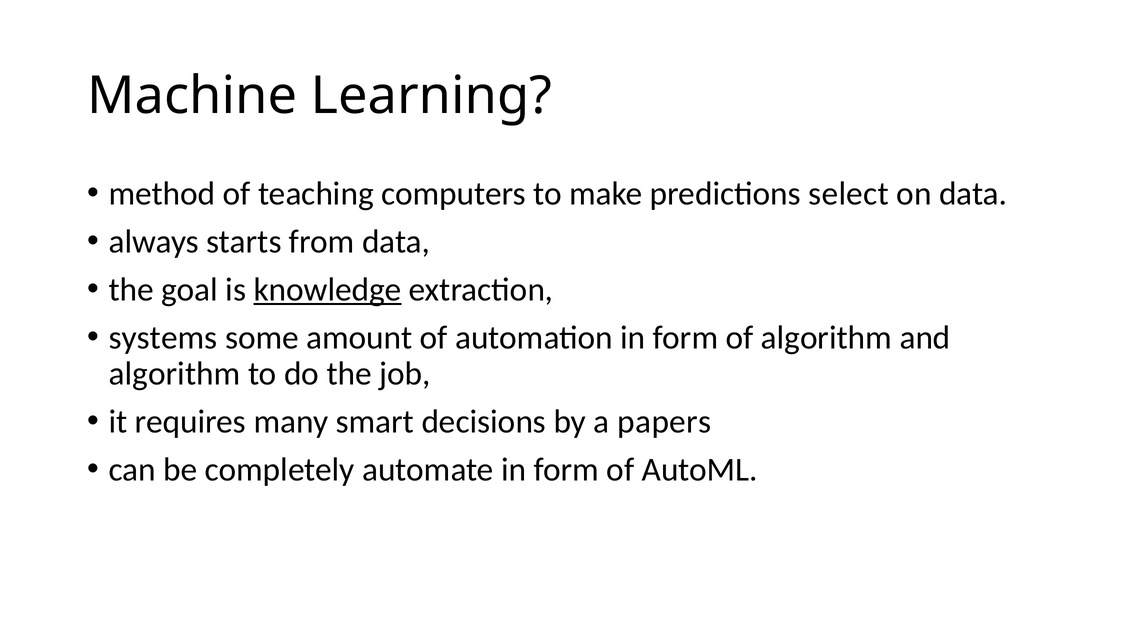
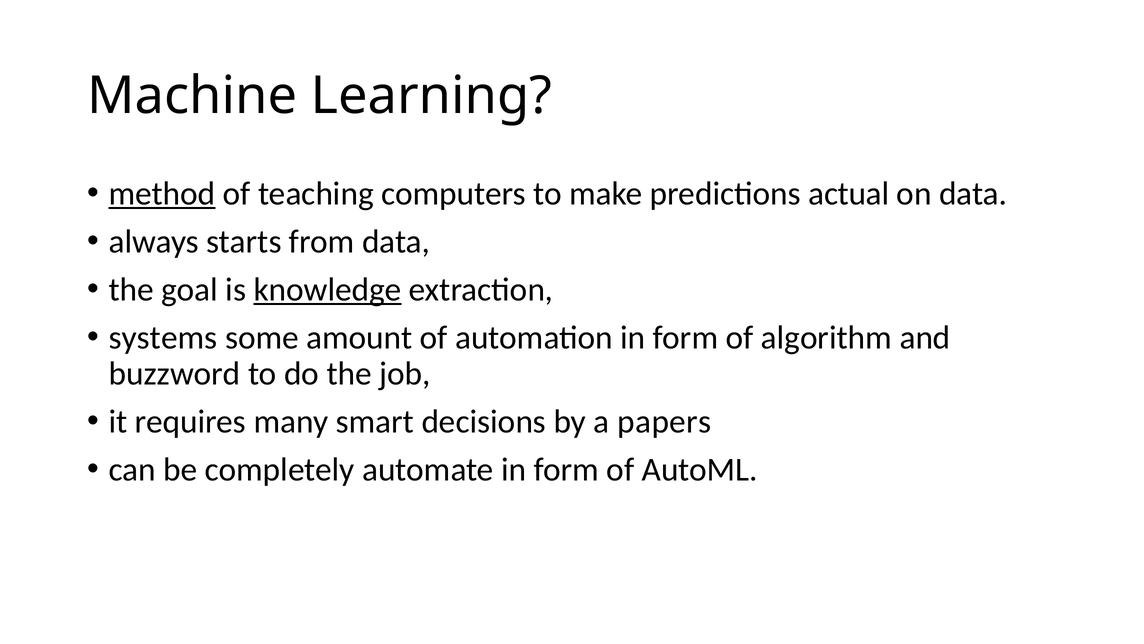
method underline: none -> present
select: select -> actual
algorithm at (175, 373): algorithm -> buzzword
